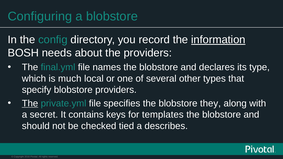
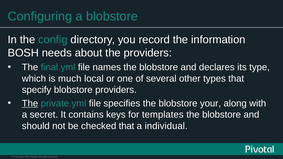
information underline: present -> none
they: they -> your
checked tied: tied -> that
describes: describes -> individual
